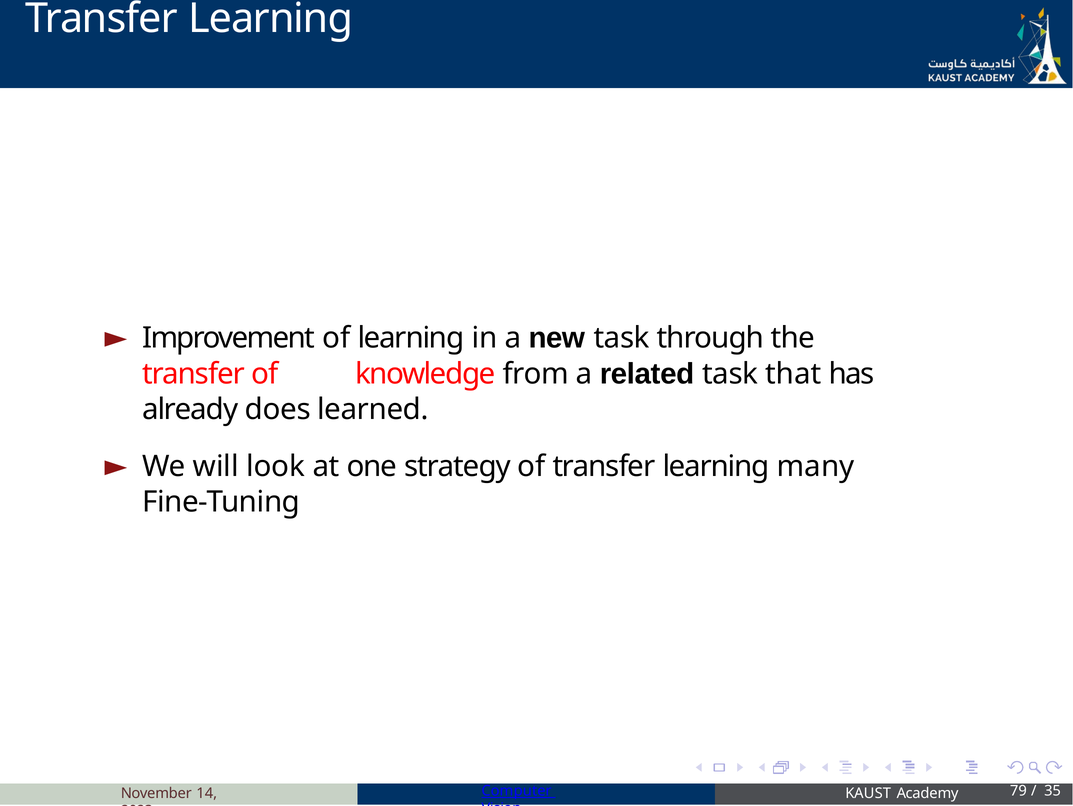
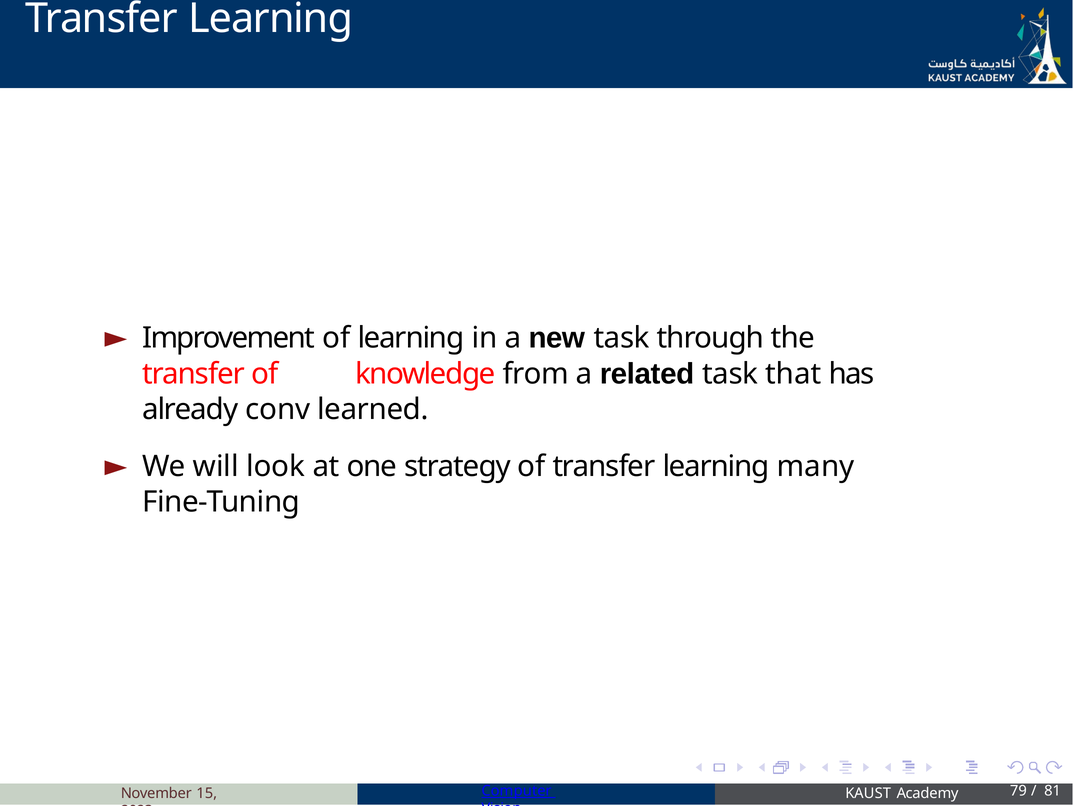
does: does -> conv
35: 35 -> 81
14: 14 -> 15
